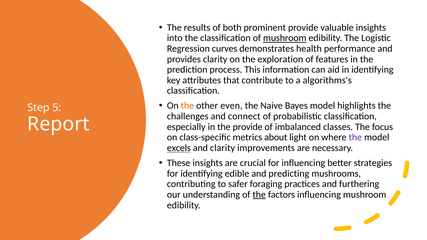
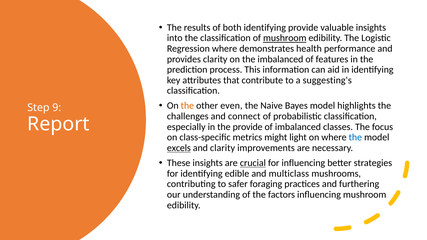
both prominent: prominent -> identifying
Regression curves: curves -> where
the exploration: exploration -> imbalanced
algorithms's: algorithms's -> suggesting's
5: 5 -> 9
about: about -> might
the at (355, 138) colour: purple -> blue
crucial underline: none -> present
predicting: predicting -> multiclass
the at (259, 195) underline: present -> none
